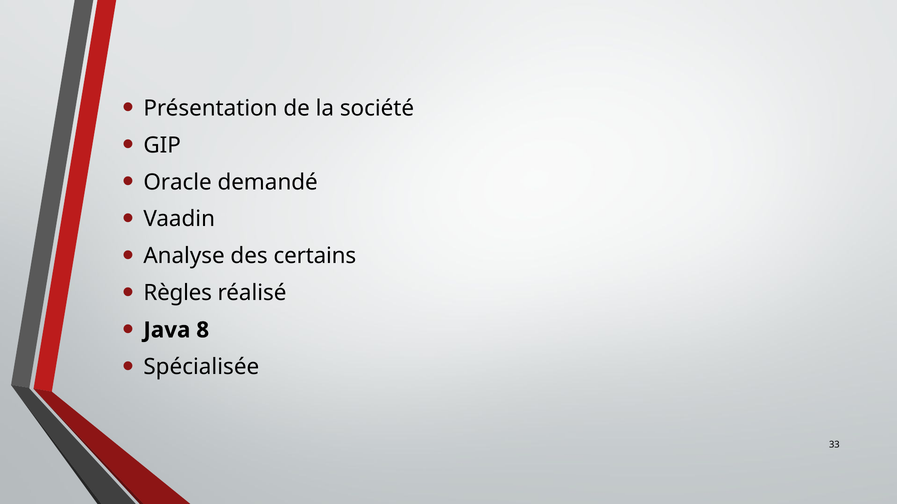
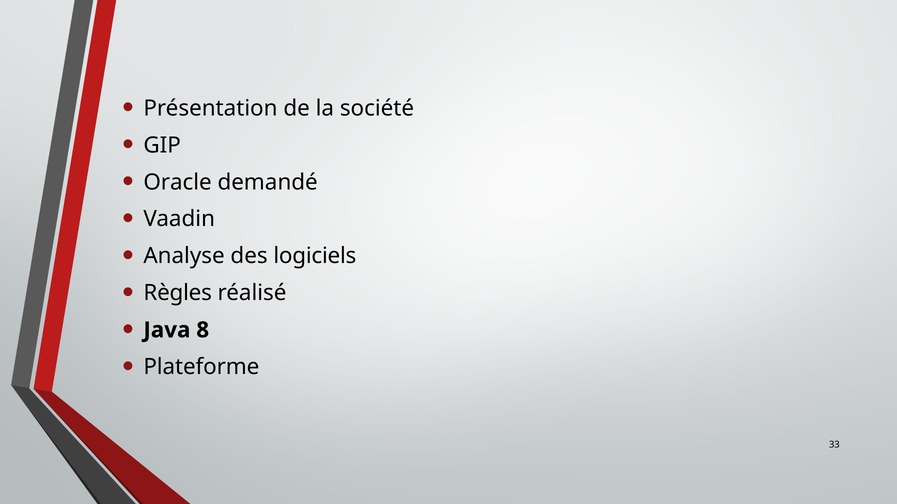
certains: certains -> logiciels
Spécialisée: Spécialisée -> Plateforme
